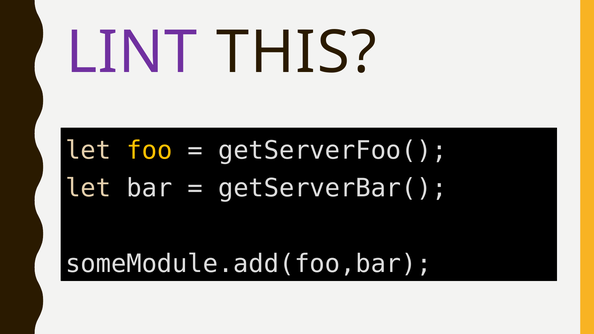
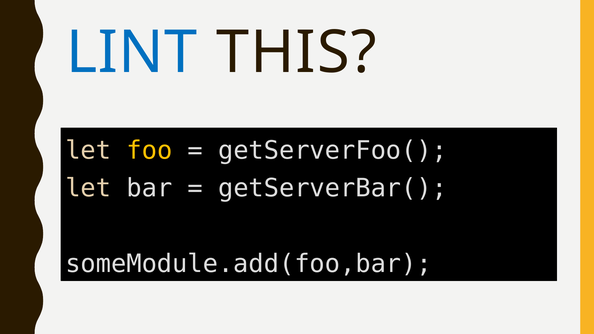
LINT colour: purple -> blue
